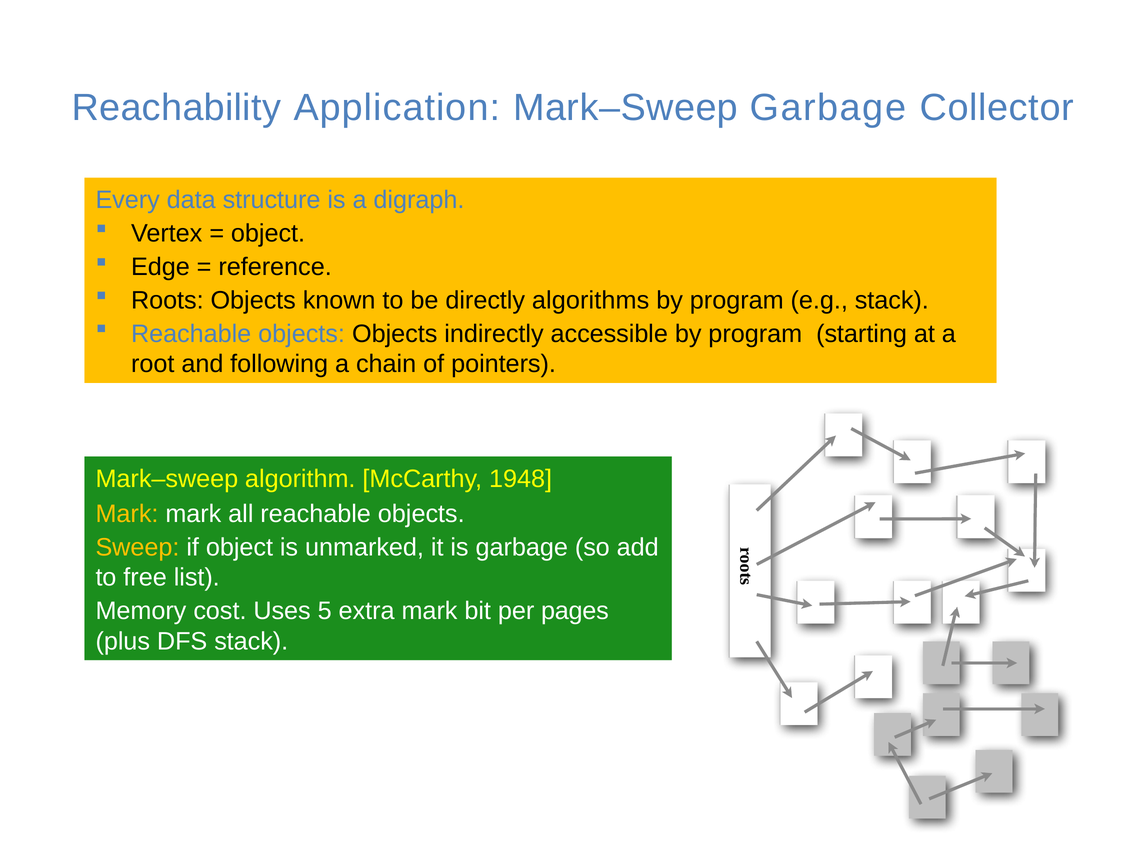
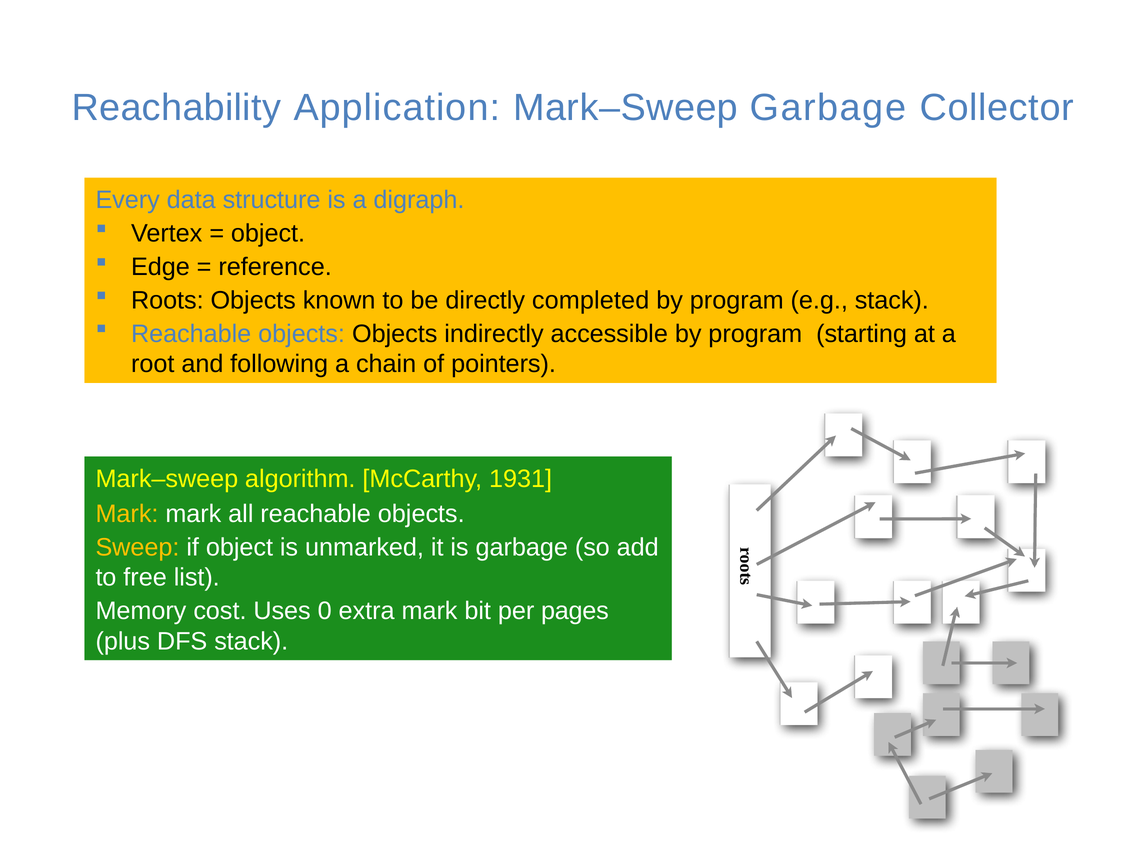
algorithms: algorithms -> completed
1948: 1948 -> 1931
5: 5 -> 0
